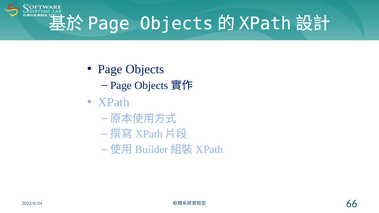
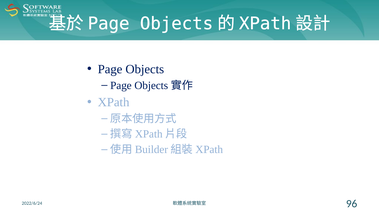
66: 66 -> 96
